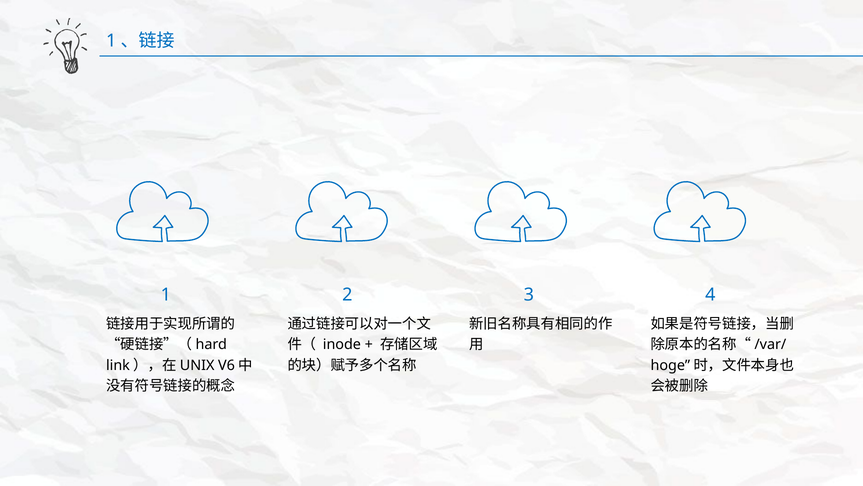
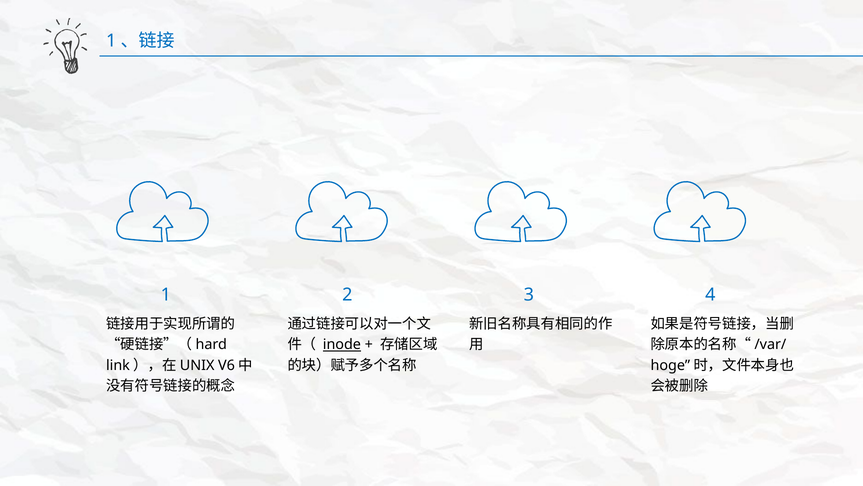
inode underline: none -> present
